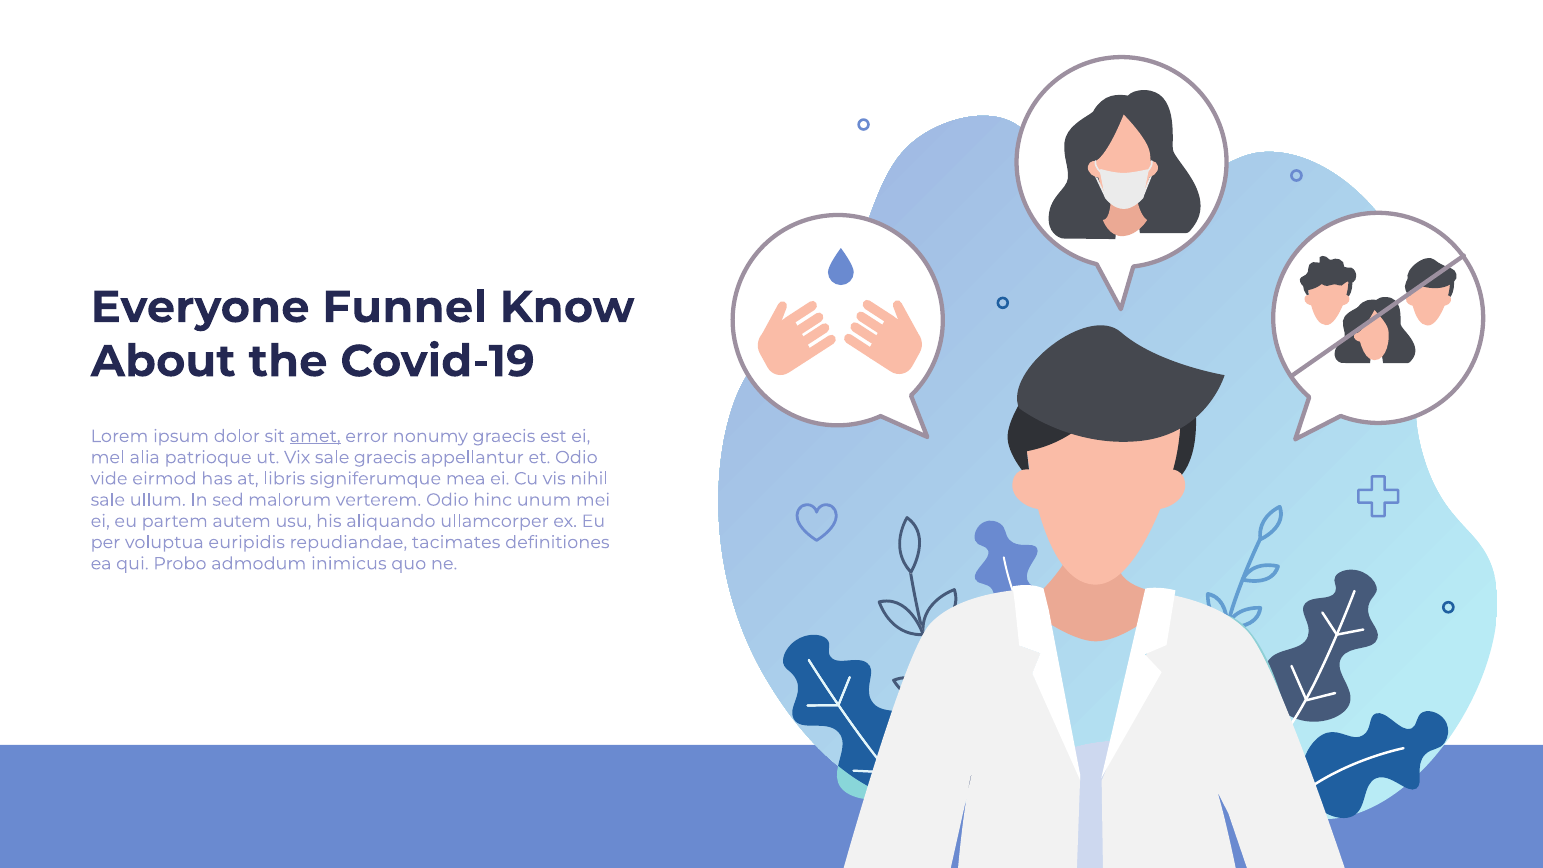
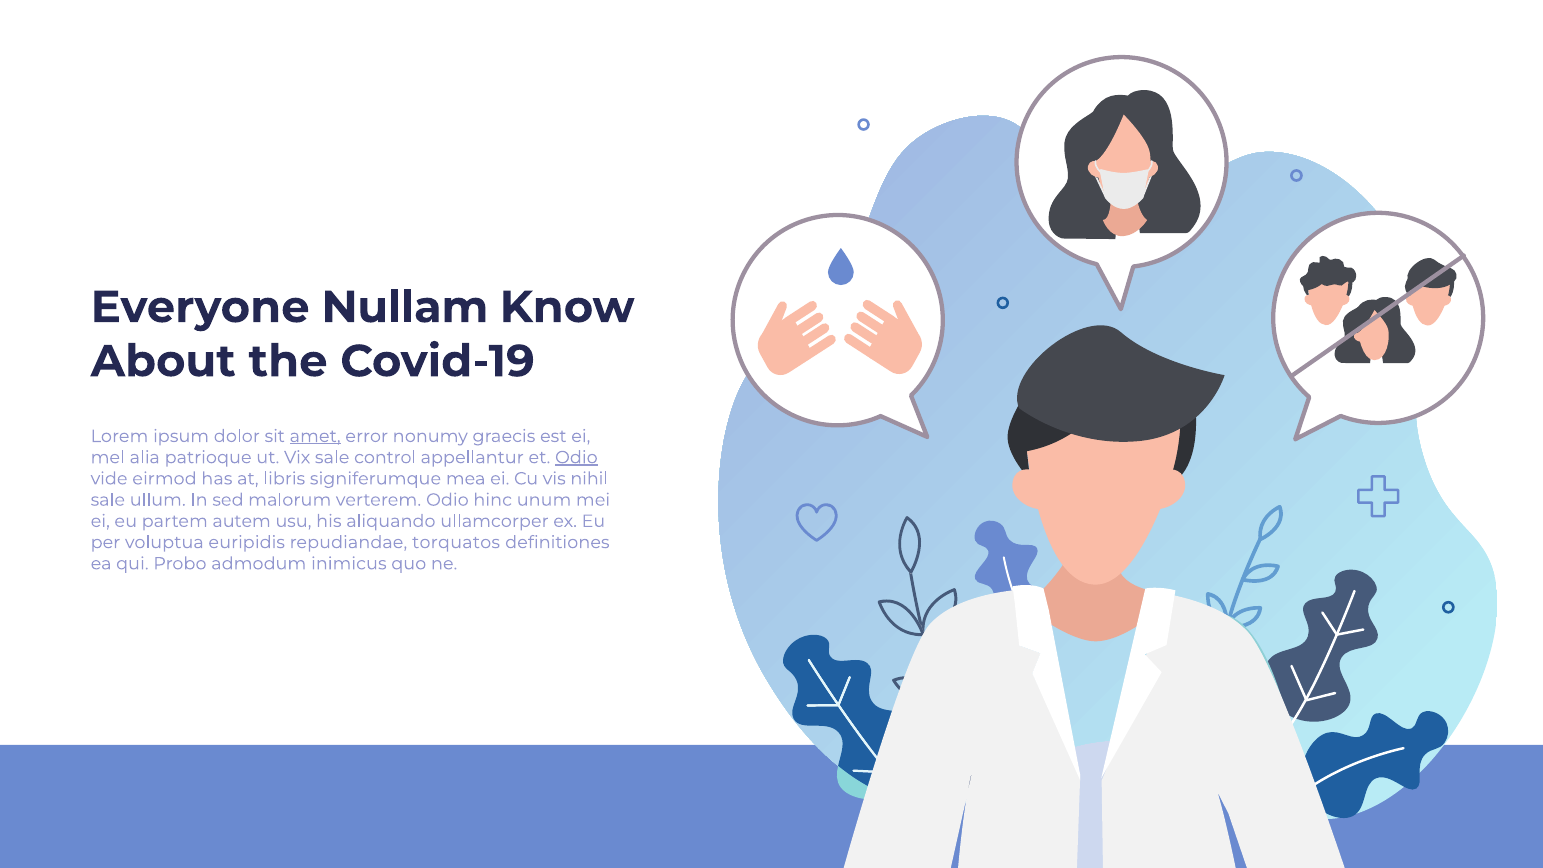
Funnel: Funnel -> Nullam
sale graecis: graecis -> control
Odio at (576, 457) underline: none -> present
tacimates: tacimates -> torquatos
